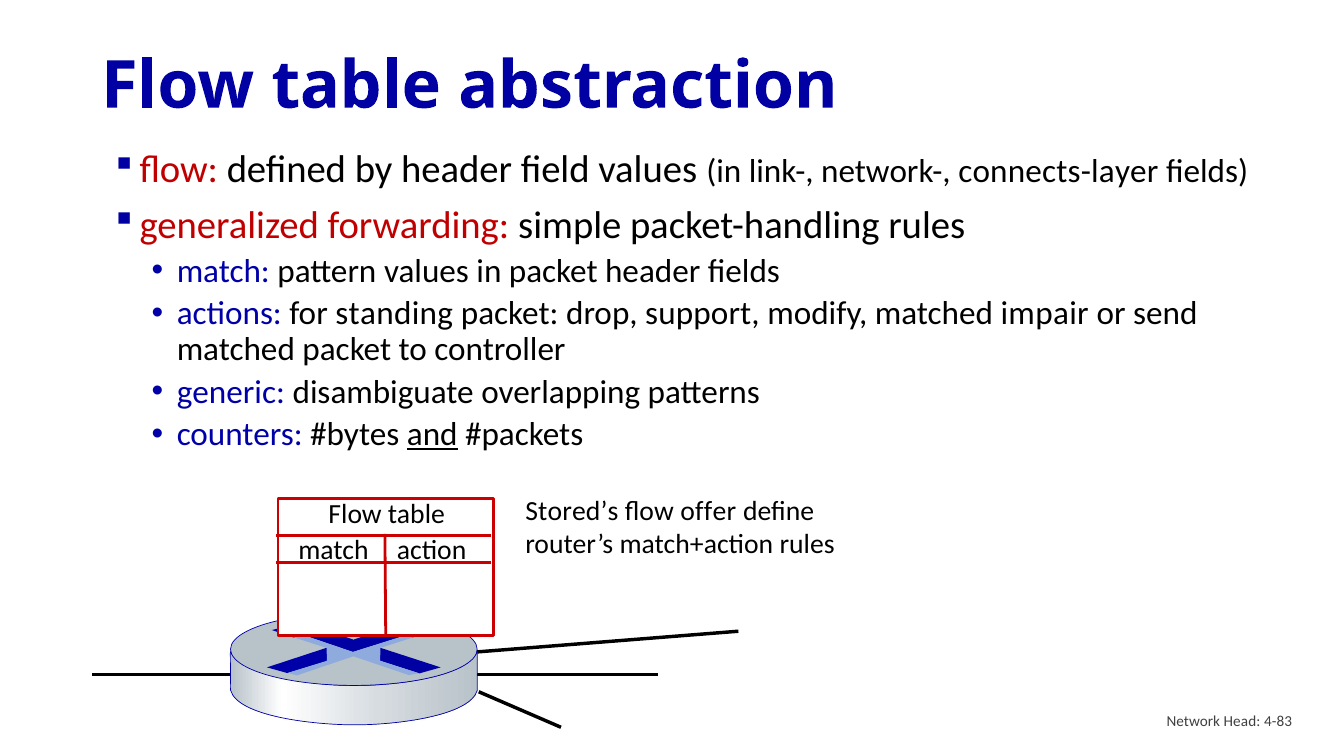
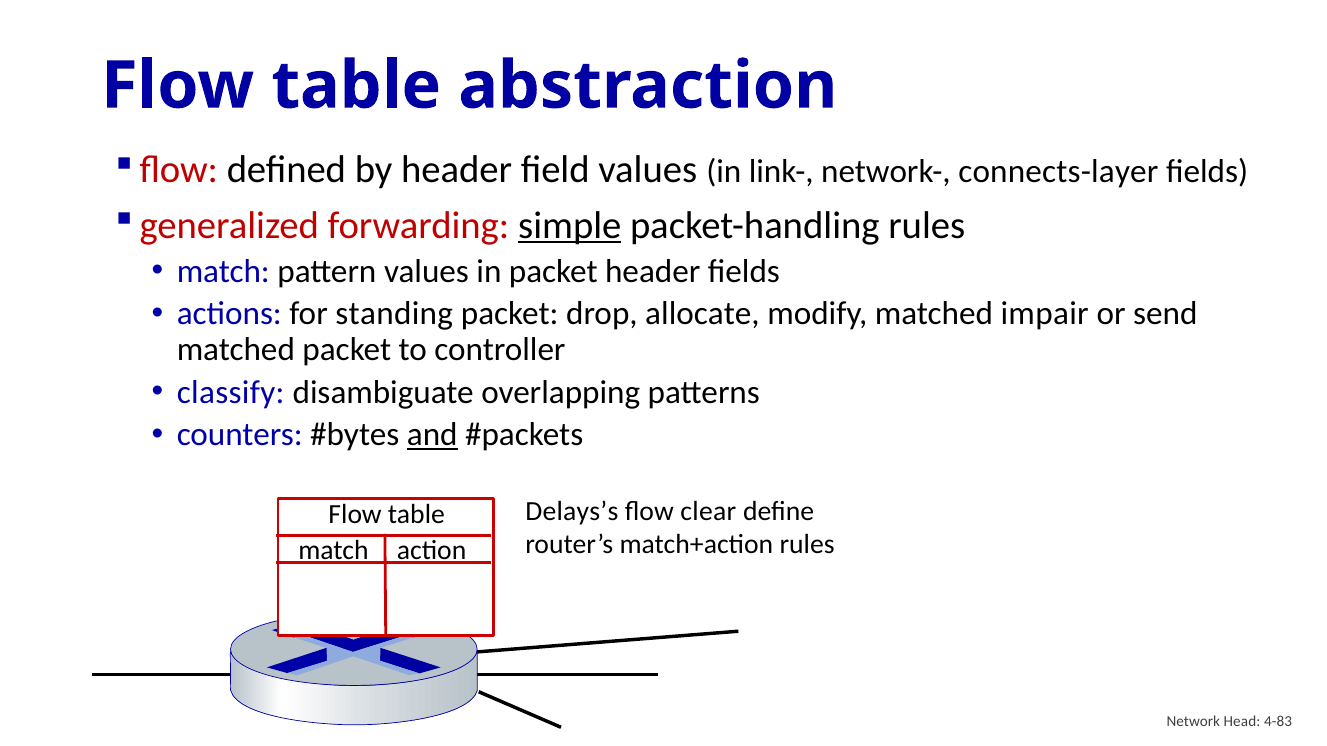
simple underline: none -> present
support: support -> allocate
generic: generic -> classify
Stored’s: Stored’s -> Delays’s
offer: offer -> clear
